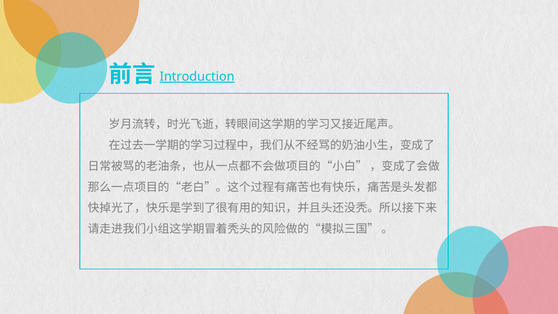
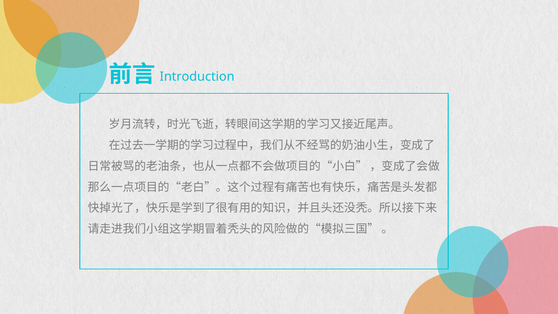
Introduction underline: present -> none
